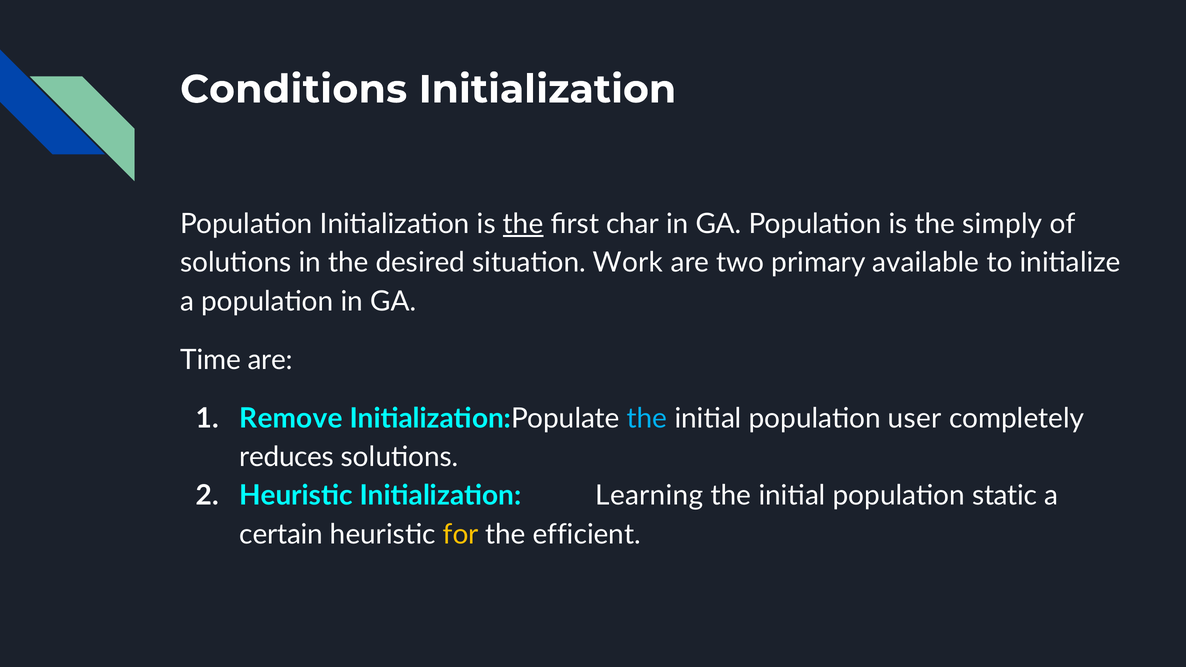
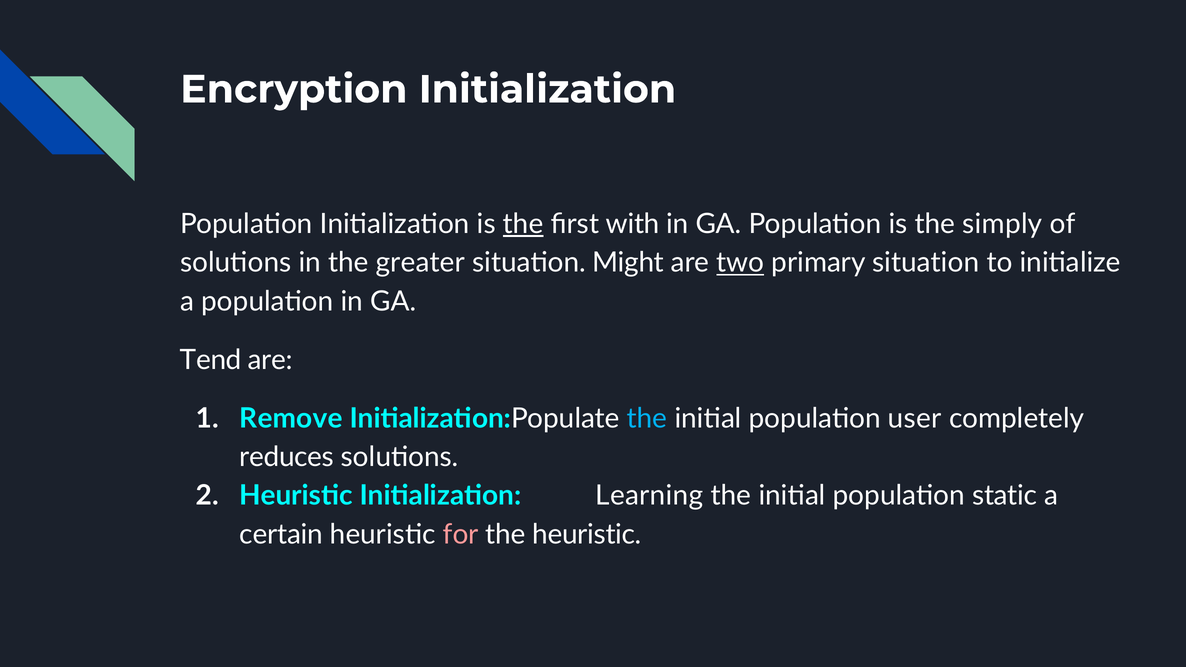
Conditions: Conditions -> Encryption
char: char -> with
desired: desired -> greater
Work: Work -> Might
two underline: none -> present
primary available: available -> situation
Time: Time -> Tend
for colour: yellow -> pink
the efficient: efficient -> heuristic
